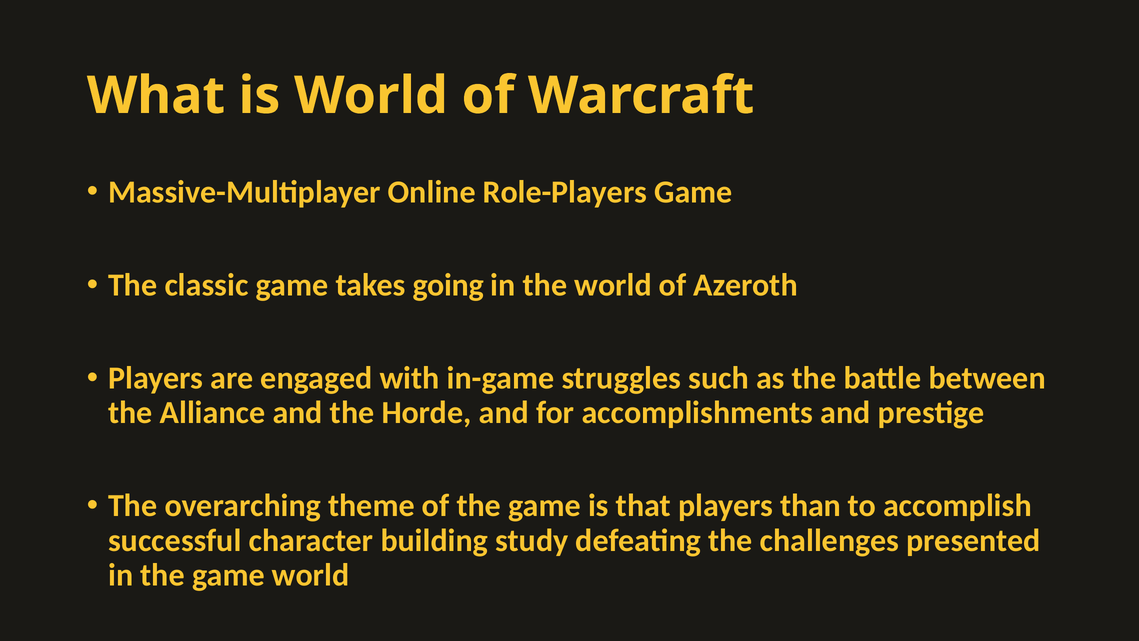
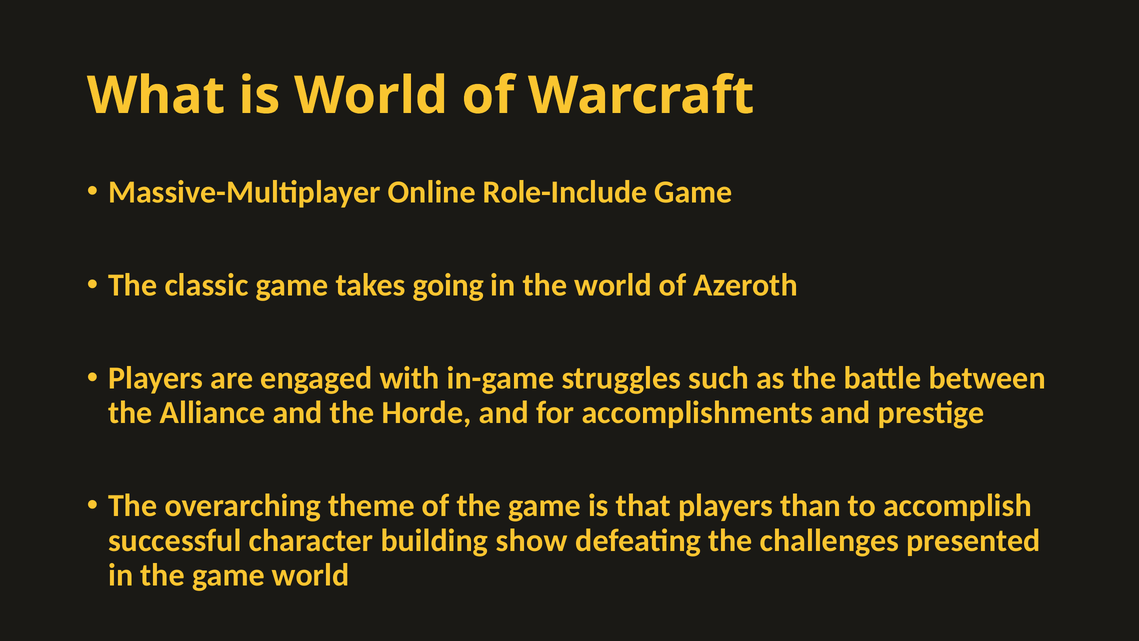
Role-Players: Role-Players -> Role-Include
study: study -> show
